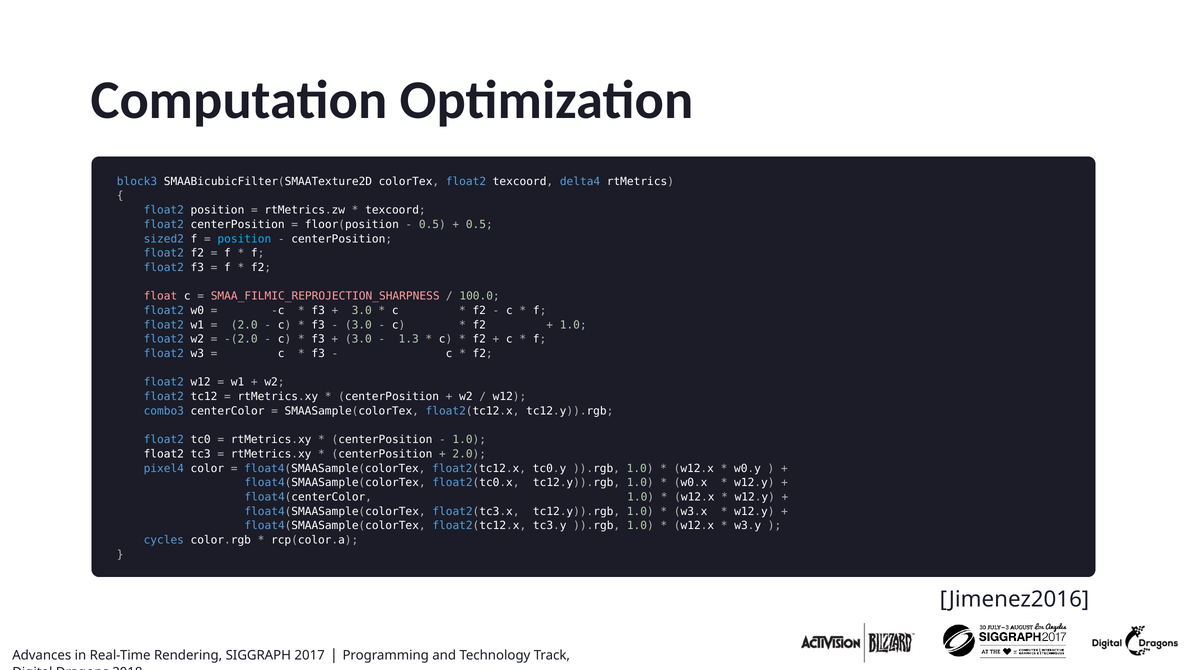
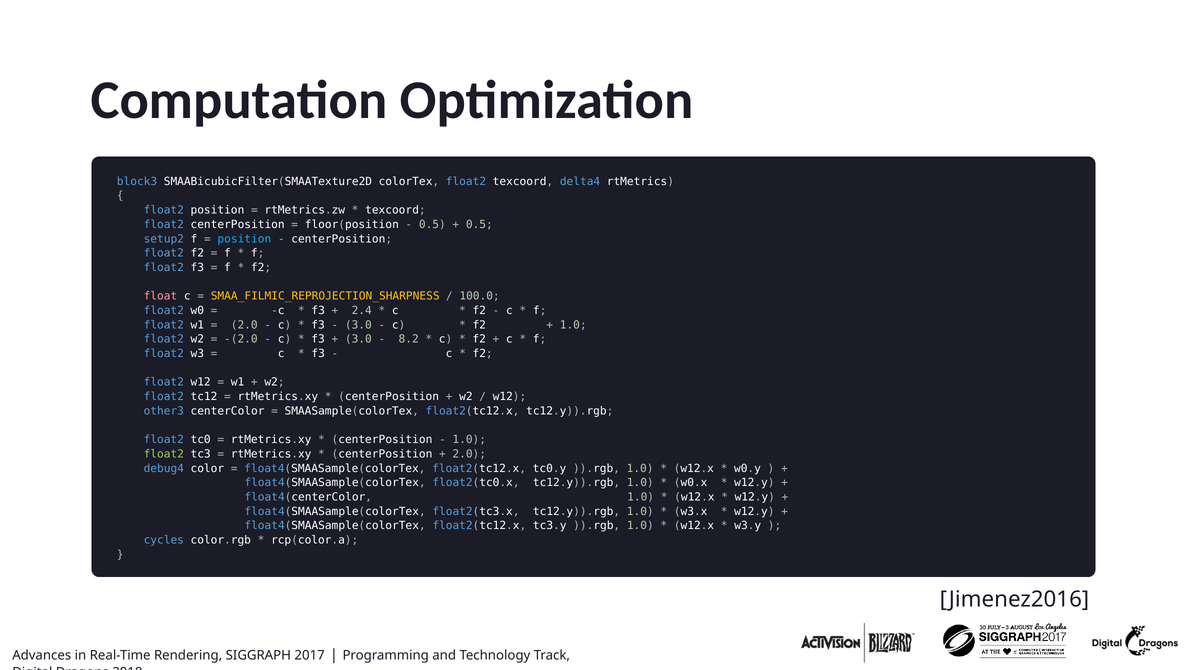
sized2: sized2 -> setup2
SMAA_FILMIC_REPROJECTION_SHARPNESS colour: pink -> yellow
3.0 at (362, 311): 3.0 -> 2.4
1.3: 1.3 -> 8.2
combo3: combo3 -> other3
float2 at (164, 454) colour: white -> light green
pixel4: pixel4 -> debug4
